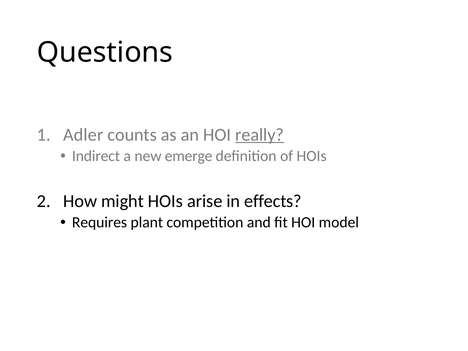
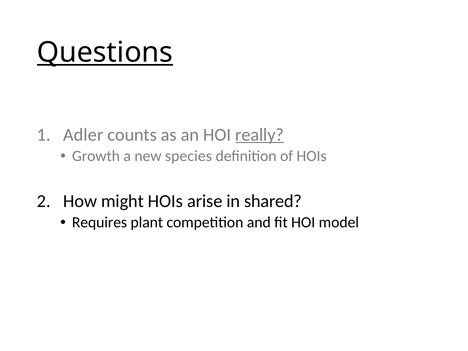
Questions underline: none -> present
Indirect: Indirect -> Growth
emerge: emerge -> species
effects: effects -> shared
